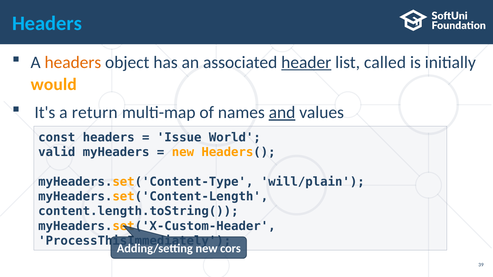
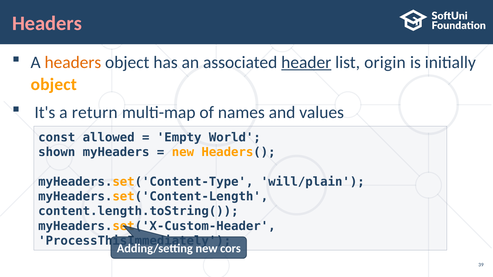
Headers at (47, 23) colour: light blue -> pink
called: called -> origin
would at (54, 85): would -> object
and underline: present -> none
const headers: headers -> allowed
Issue: Issue -> Empty
valid: valid -> shown
